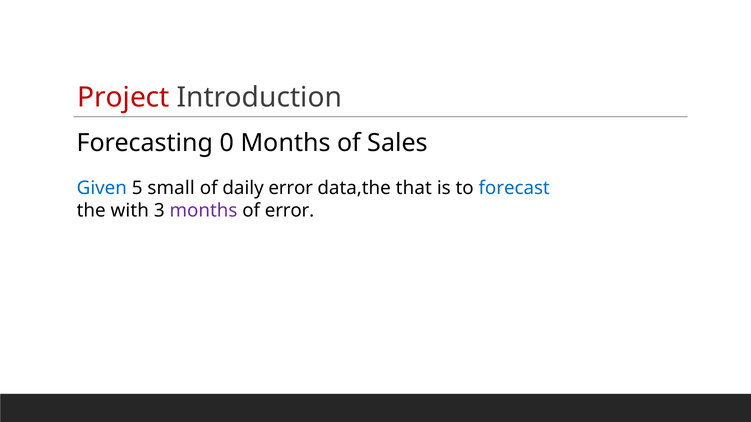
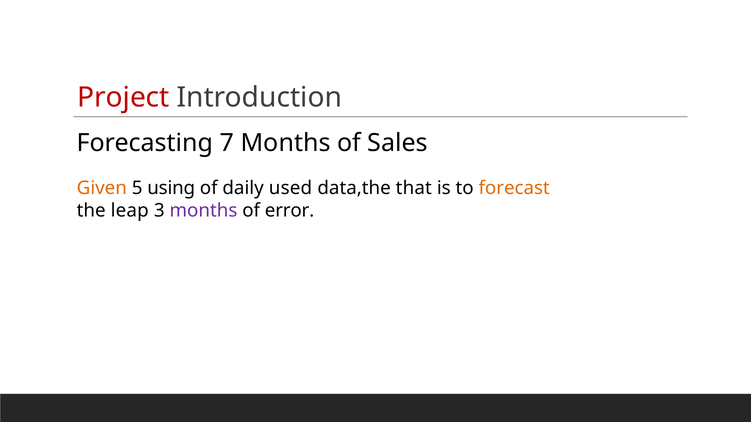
0: 0 -> 7
Given colour: blue -> orange
small: small -> using
daily error: error -> used
forecast colour: blue -> orange
with: with -> leap
